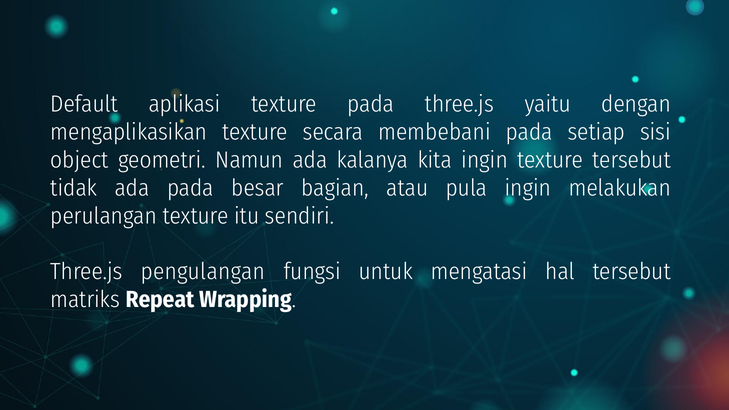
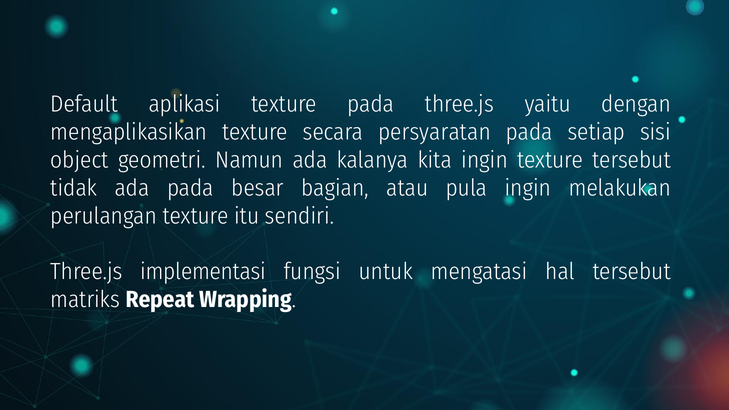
membebani: membebani -> persyaratan
pengulangan: pengulangan -> implementasi
